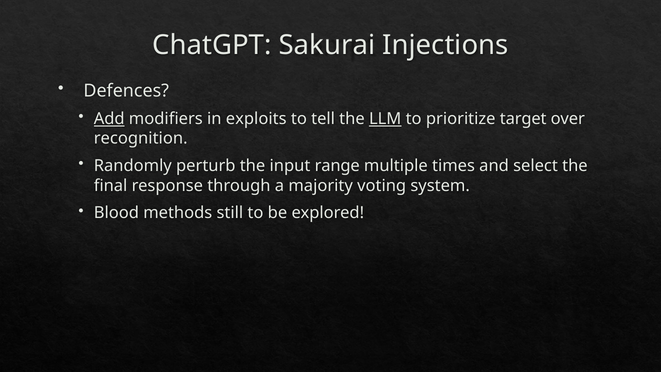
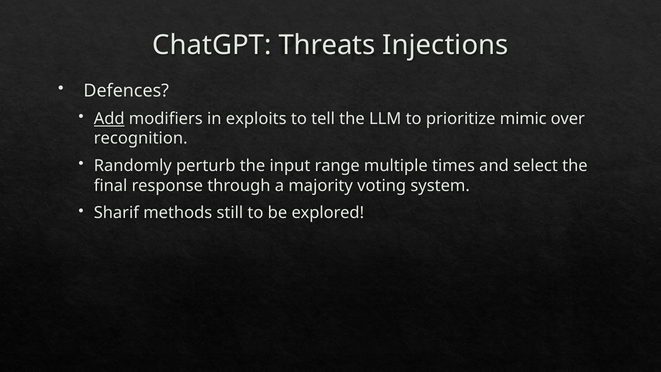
Sakurai: Sakurai -> Threats
LLM underline: present -> none
target: target -> mimic
Blood: Blood -> Sharif
